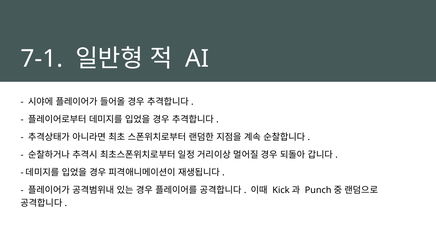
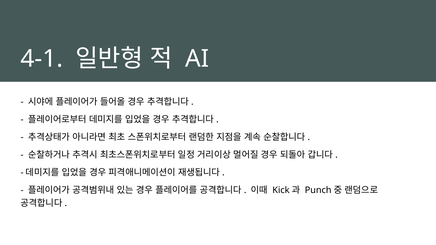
7-1: 7-1 -> 4-1
